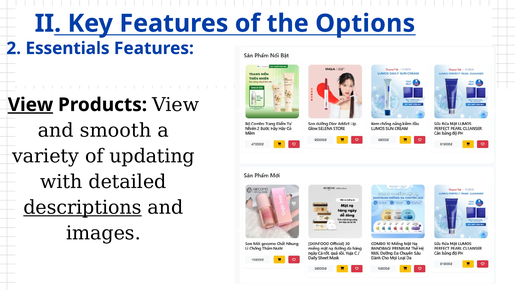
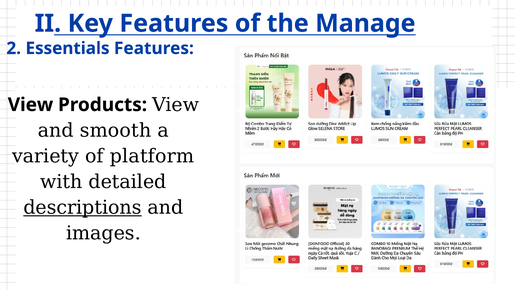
Options: Options -> Manage
View at (30, 105) underline: present -> none
updating: updating -> platform
